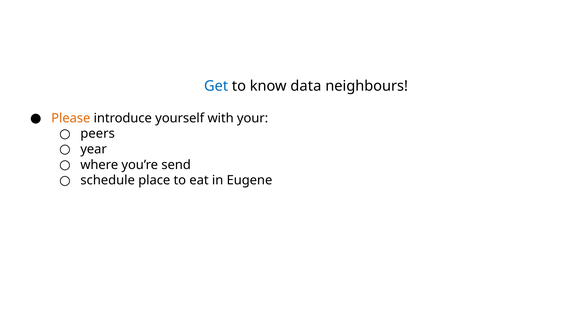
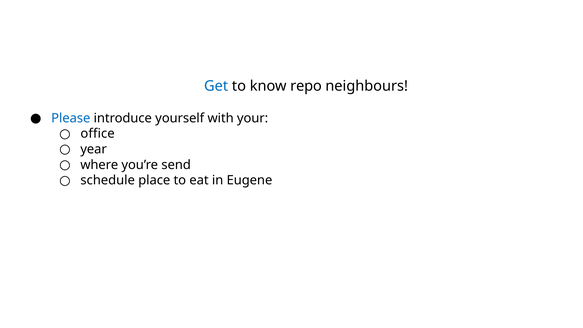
data: data -> repo
Please colour: orange -> blue
peers: peers -> office
